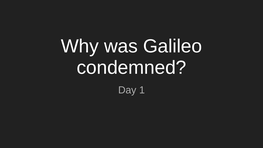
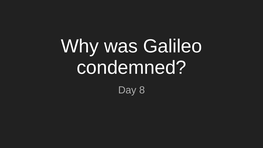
1: 1 -> 8
